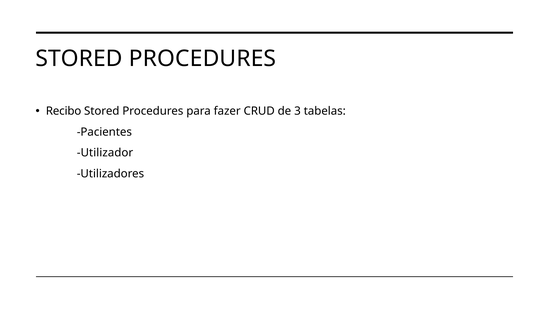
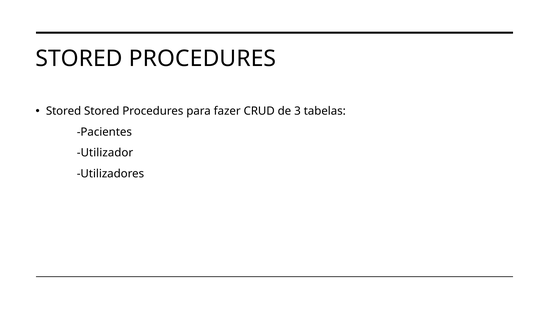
Recibo at (64, 111): Recibo -> Stored
